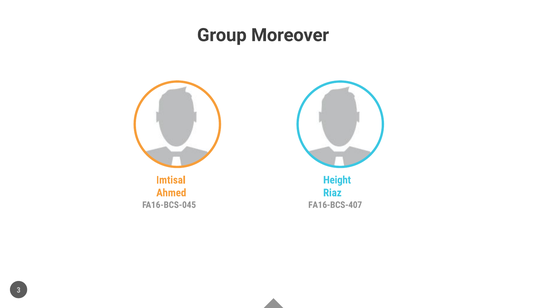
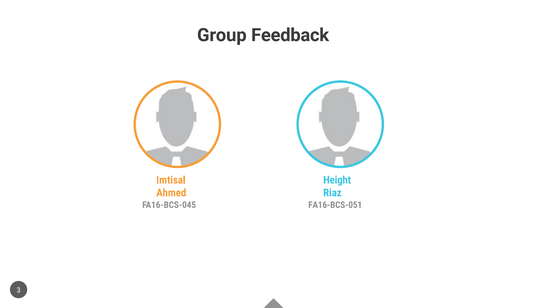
Moreover: Moreover -> Feedback
FA16-BCS-407: FA16-BCS-407 -> FA16-BCS-051
